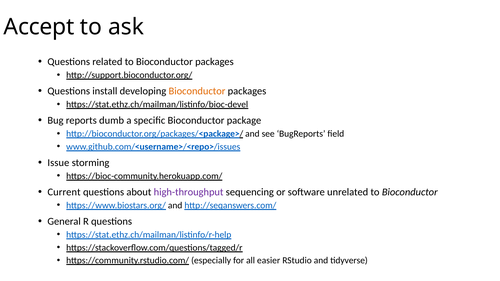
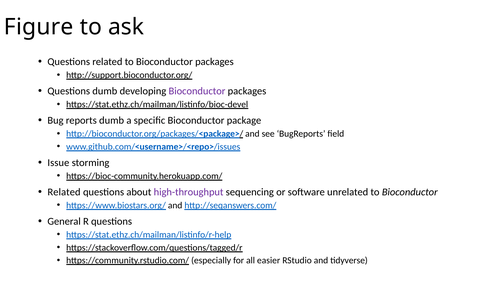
Accept: Accept -> Figure
Questions install: install -> dumb
Bioconductor at (197, 91) colour: orange -> purple
Current at (64, 192): Current -> Related
